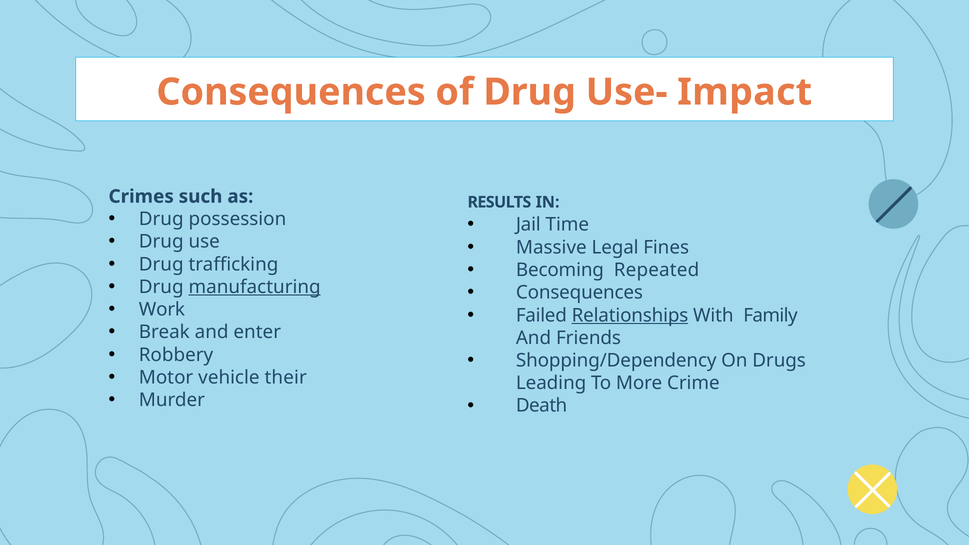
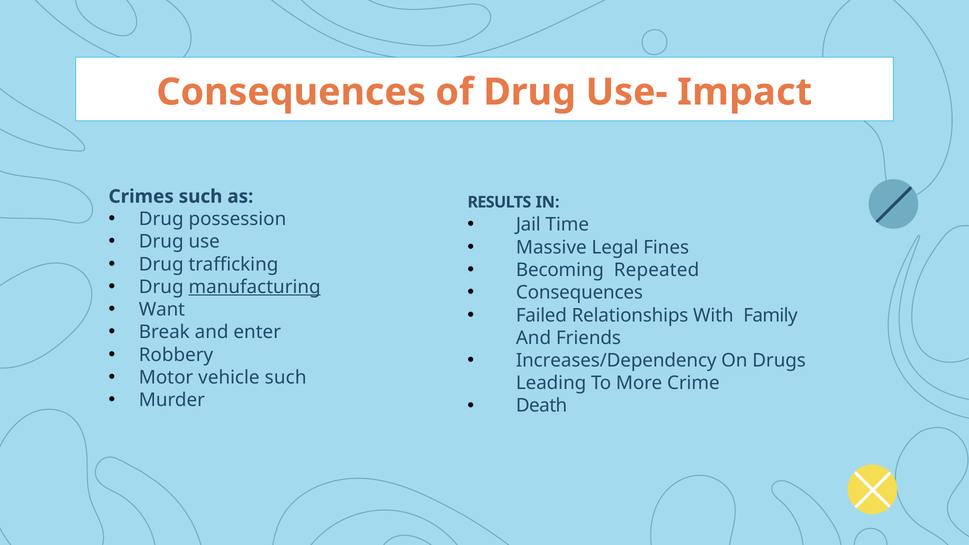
Work: Work -> Want
Relationships underline: present -> none
Shopping/Dependency: Shopping/Dependency -> Increases/Dependency
vehicle their: their -> such
